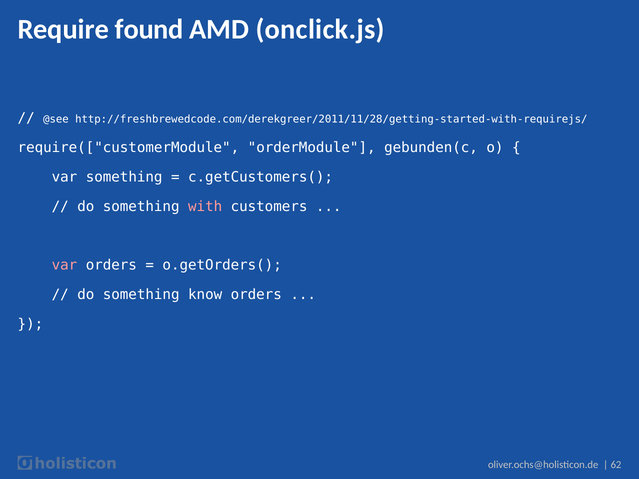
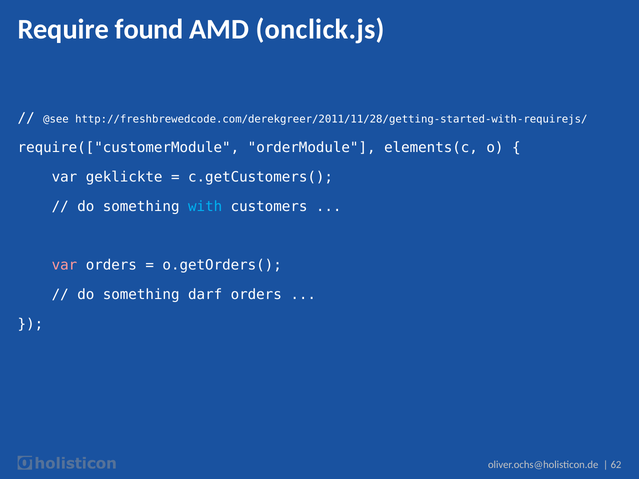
gebunden(c: gebunden(c -> elements(c
var something: something -> geklickte
with colour: pink -> light blue
know: know -> darf
